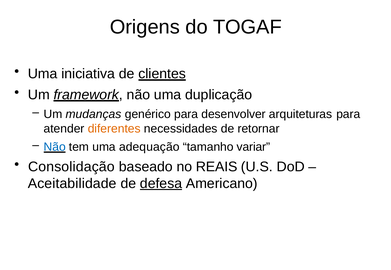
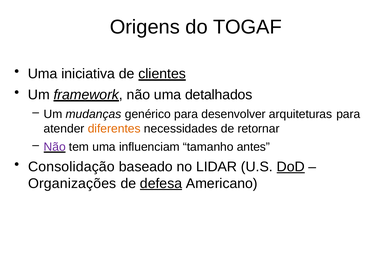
duplicação: duplicação -> detalhados
Não at (55, 147) colour: blue -> purple
adequação: adequação -> influenciam
variar: variar -> antes
REAIS: REAIS -> LIDAR
DoD underline: none -> present
Aceitabilidade: Aceitabilidade -> Organizações
